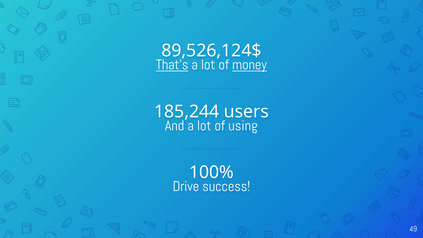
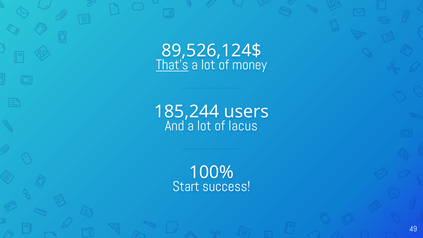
money underline: present -> none
using: using -> lacus
Drive: Drive -> Start
